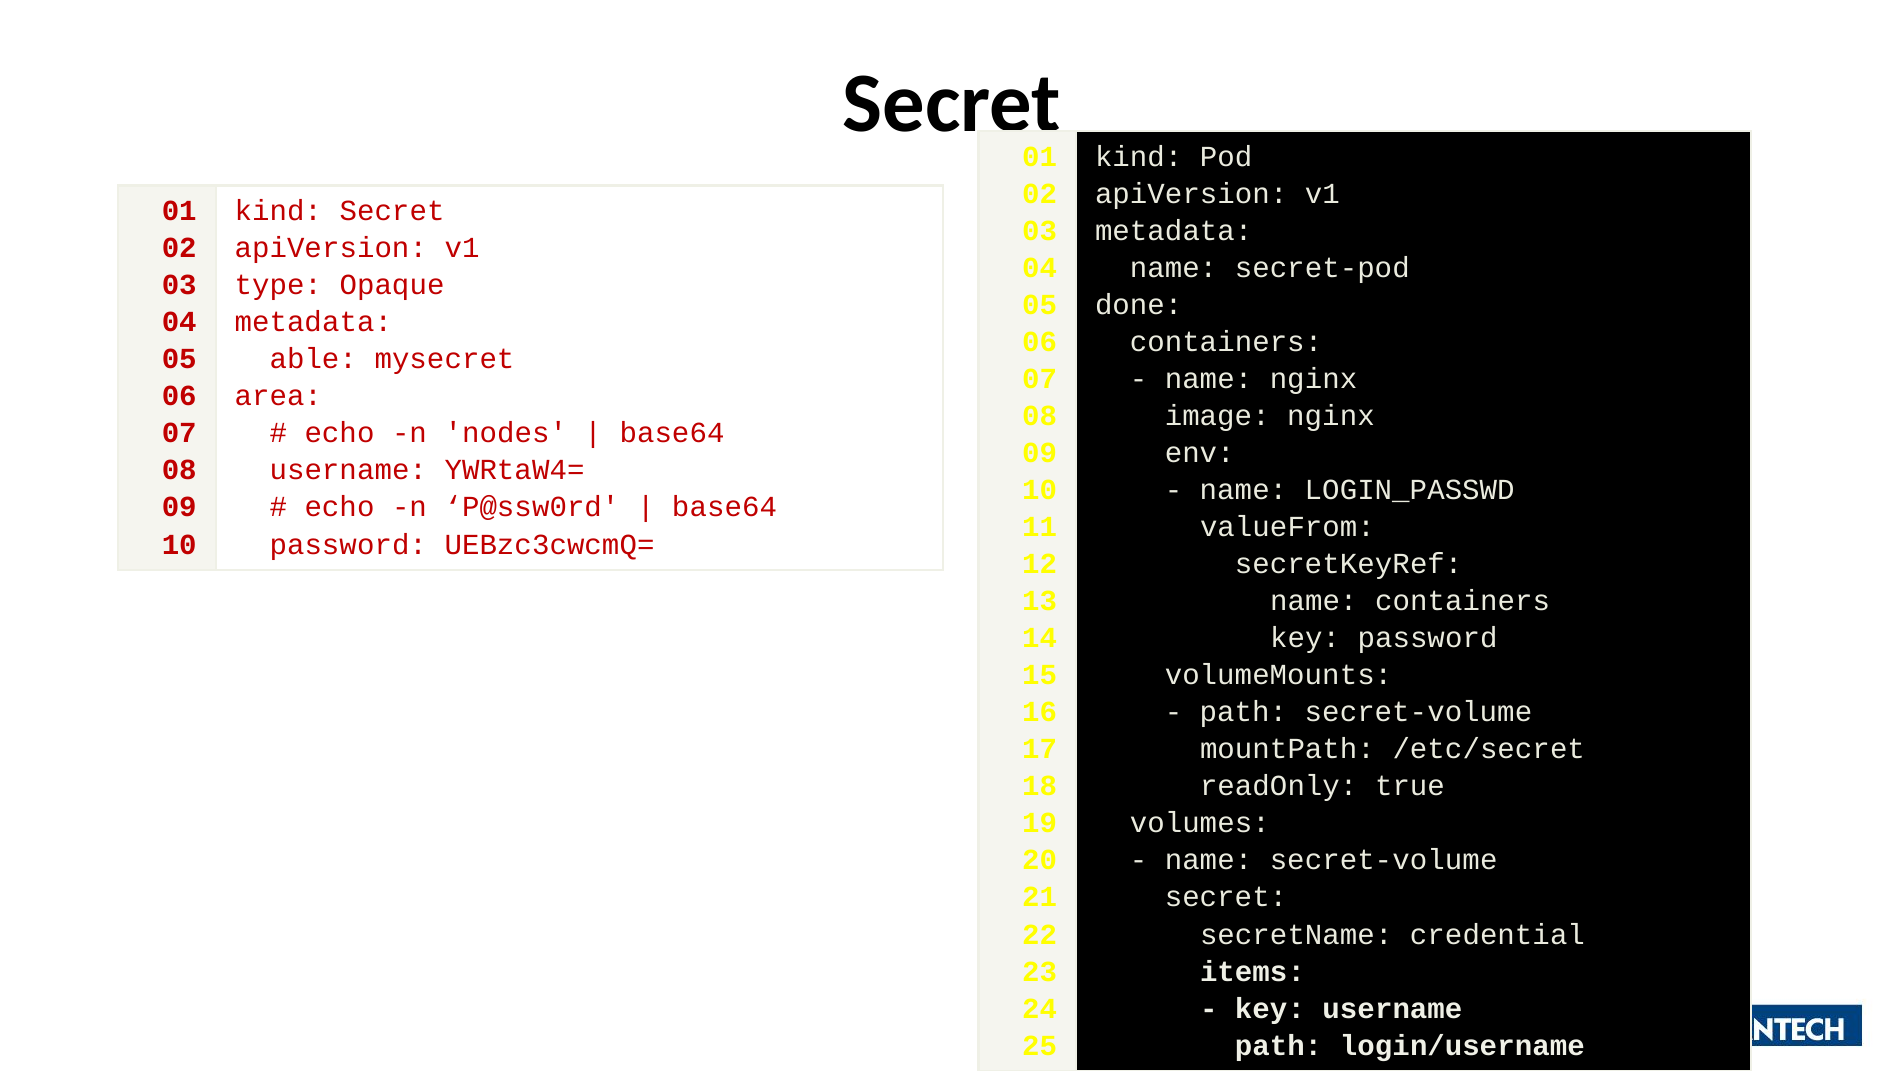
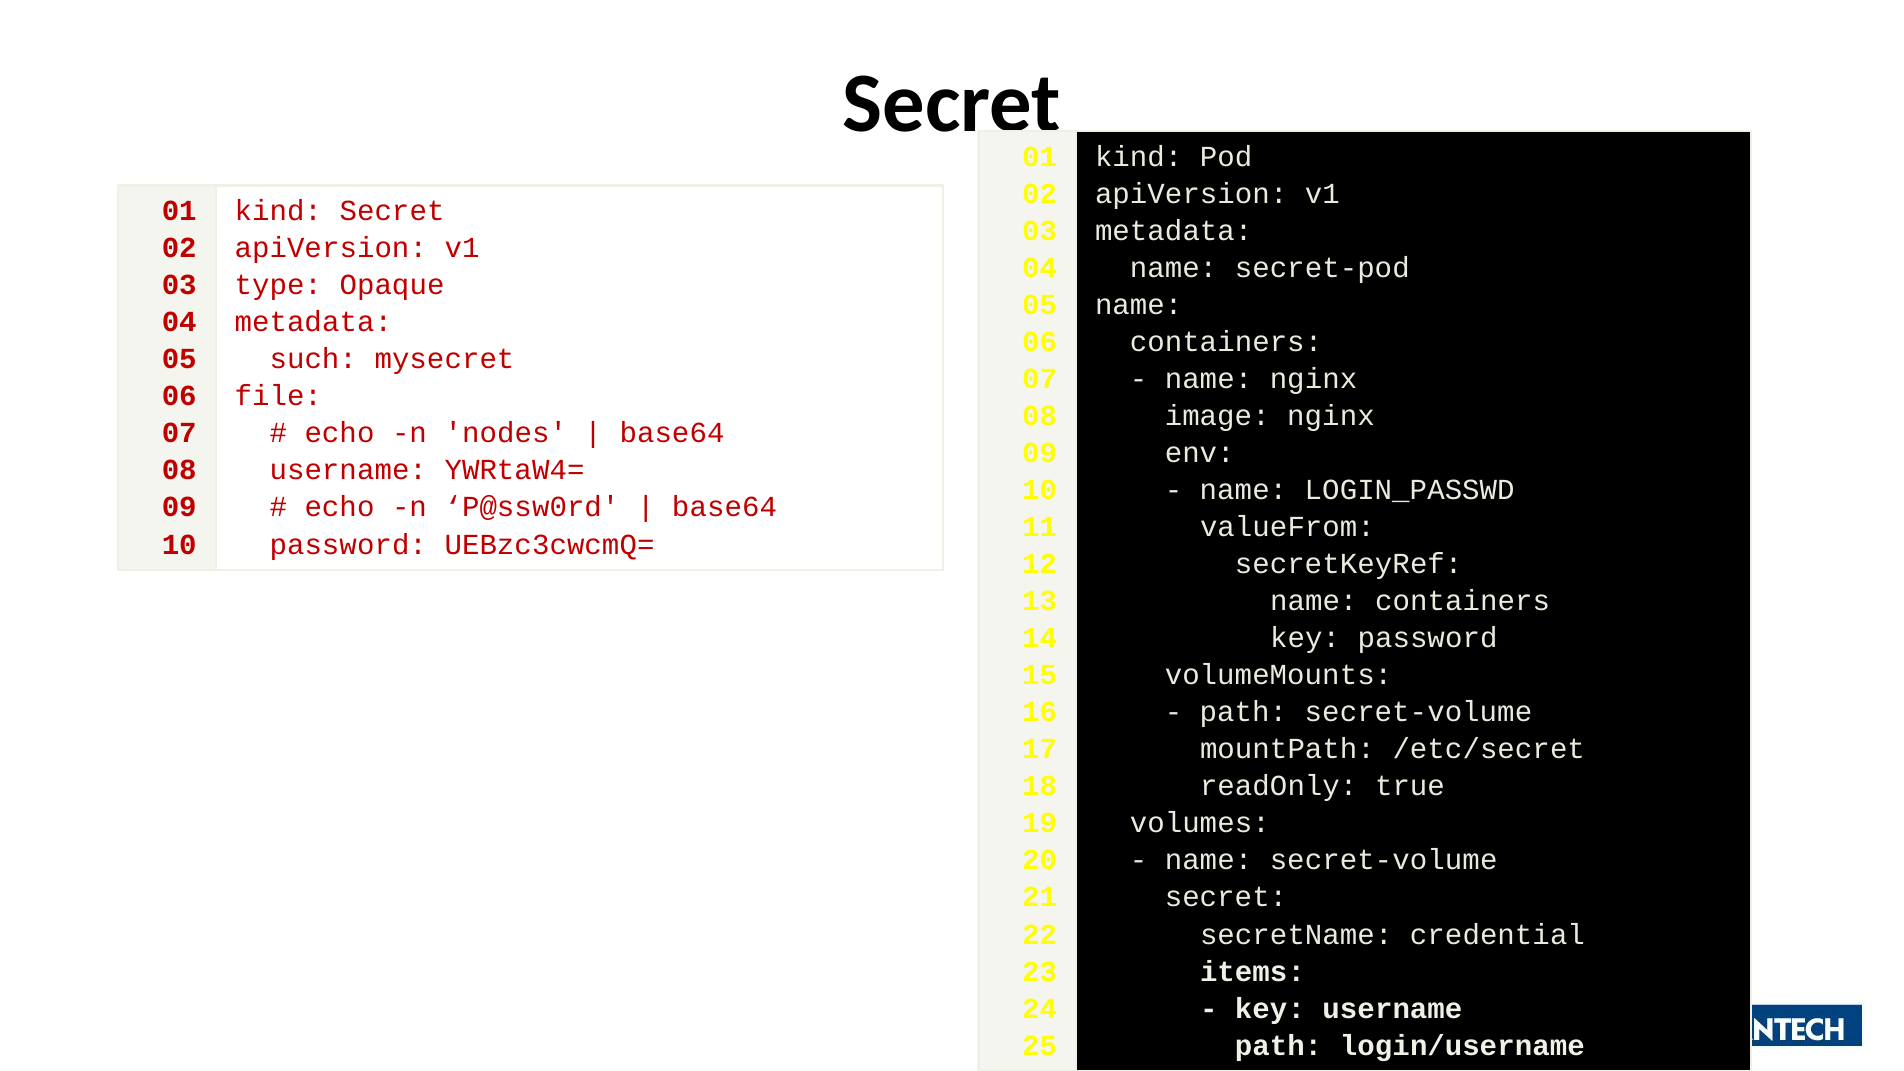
done at (1139, 305): done -> name
able: able -> such
area: area -> file
